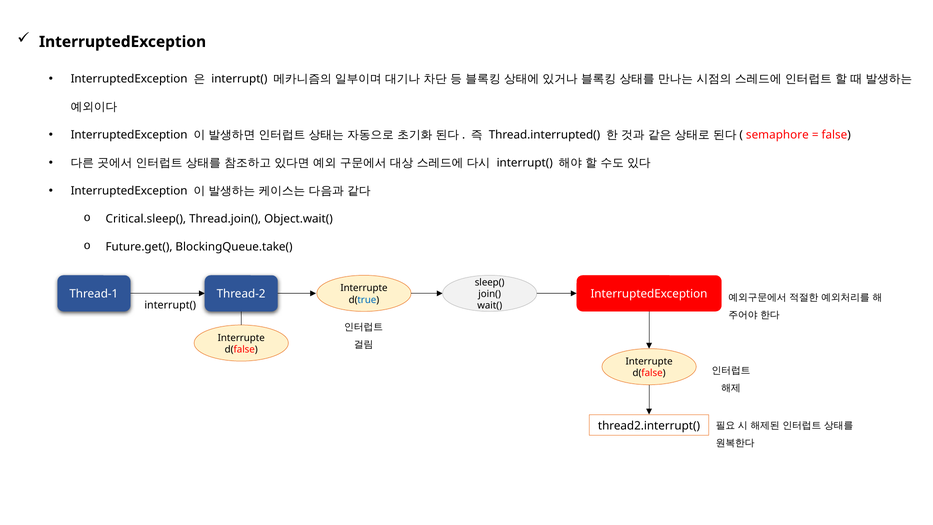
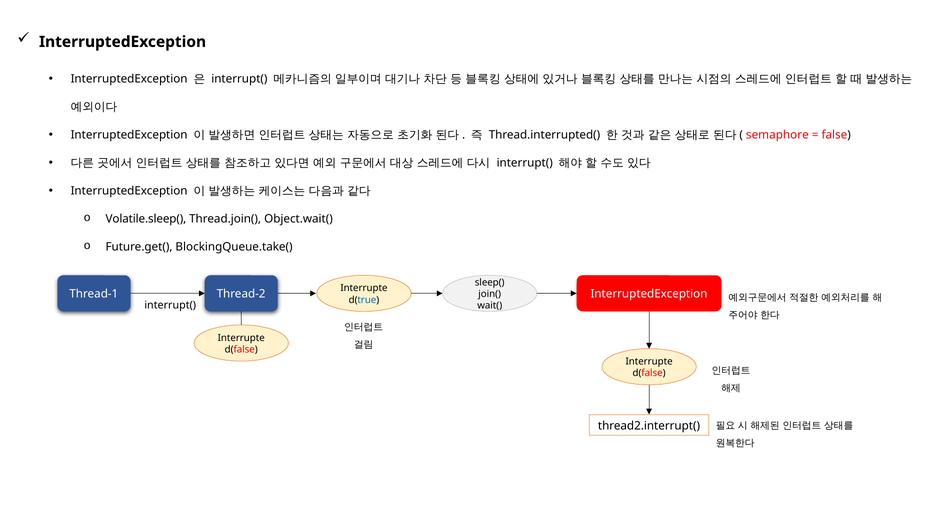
Critical.sleep(: Critical.sleep( -> Volatile.sleep(
